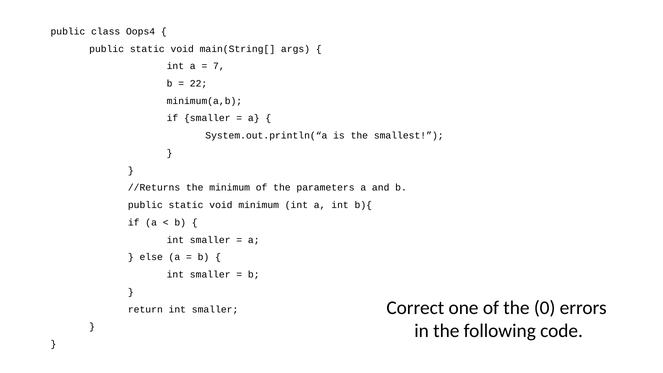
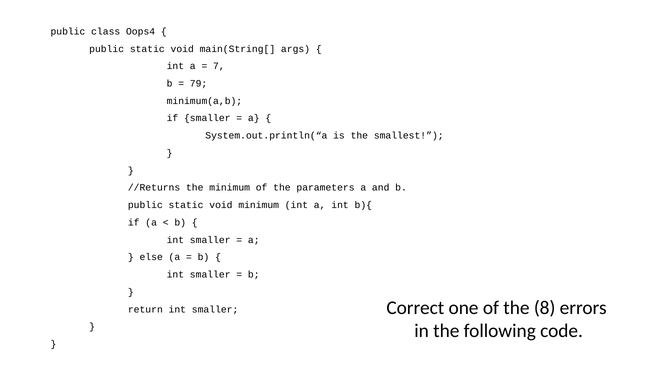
22: 22 -> 79
0: 0 -> 8
